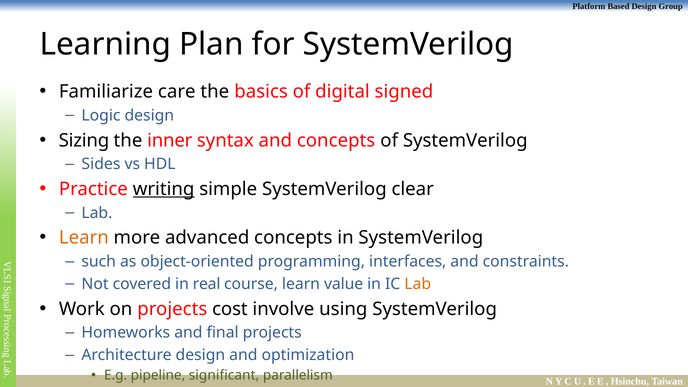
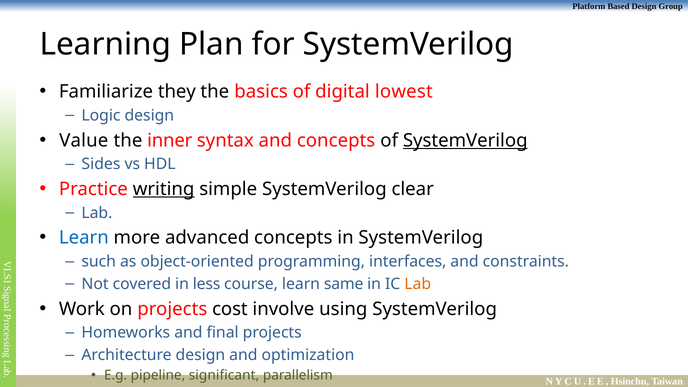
care: care -> they
signed: signed -> lowest
Sizing: Sizing -> Value
SystemVerilog at (465, 140) underline: none -> present
Learn at (84, 238) colour: orange -> blue
real: real -> less
value: value -> same
